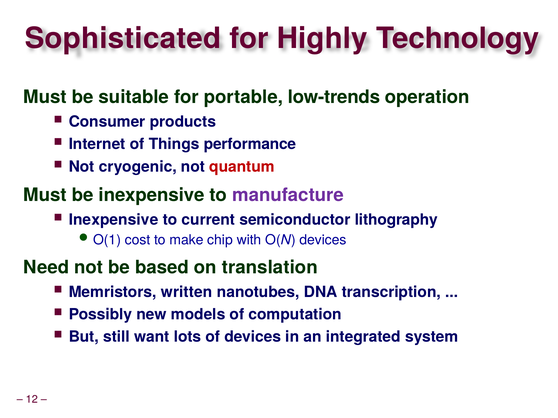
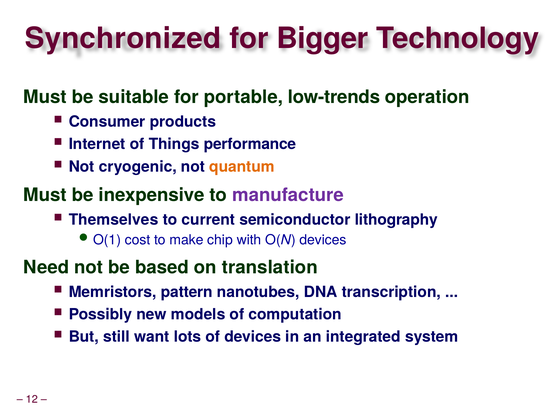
Sophisticated: Sophisticated -> Synchronized
Highly: Highly -> Bigger
quantum colour: red -> orange
Inexpensive at (114, 220): Inexpensive -> Themselves
written: written -> pattern
